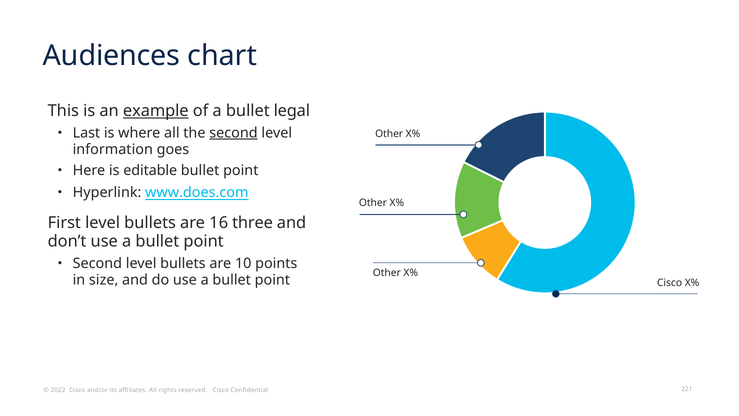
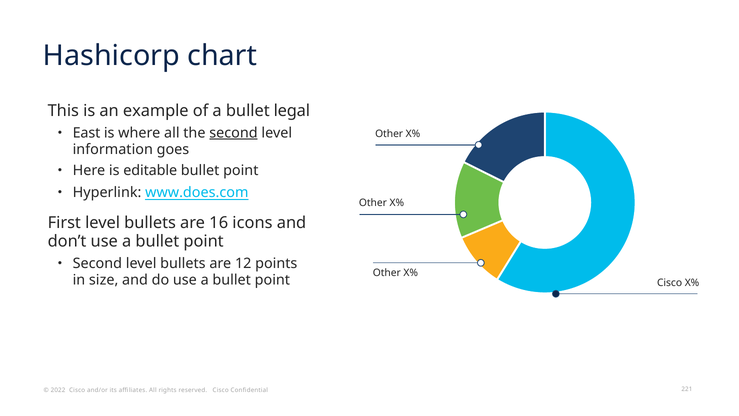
Audiences: Audiences -> Hashicorp
example underline: present -> none
Last: Last -> East
three: three -> icons
10: 10 -> 12
